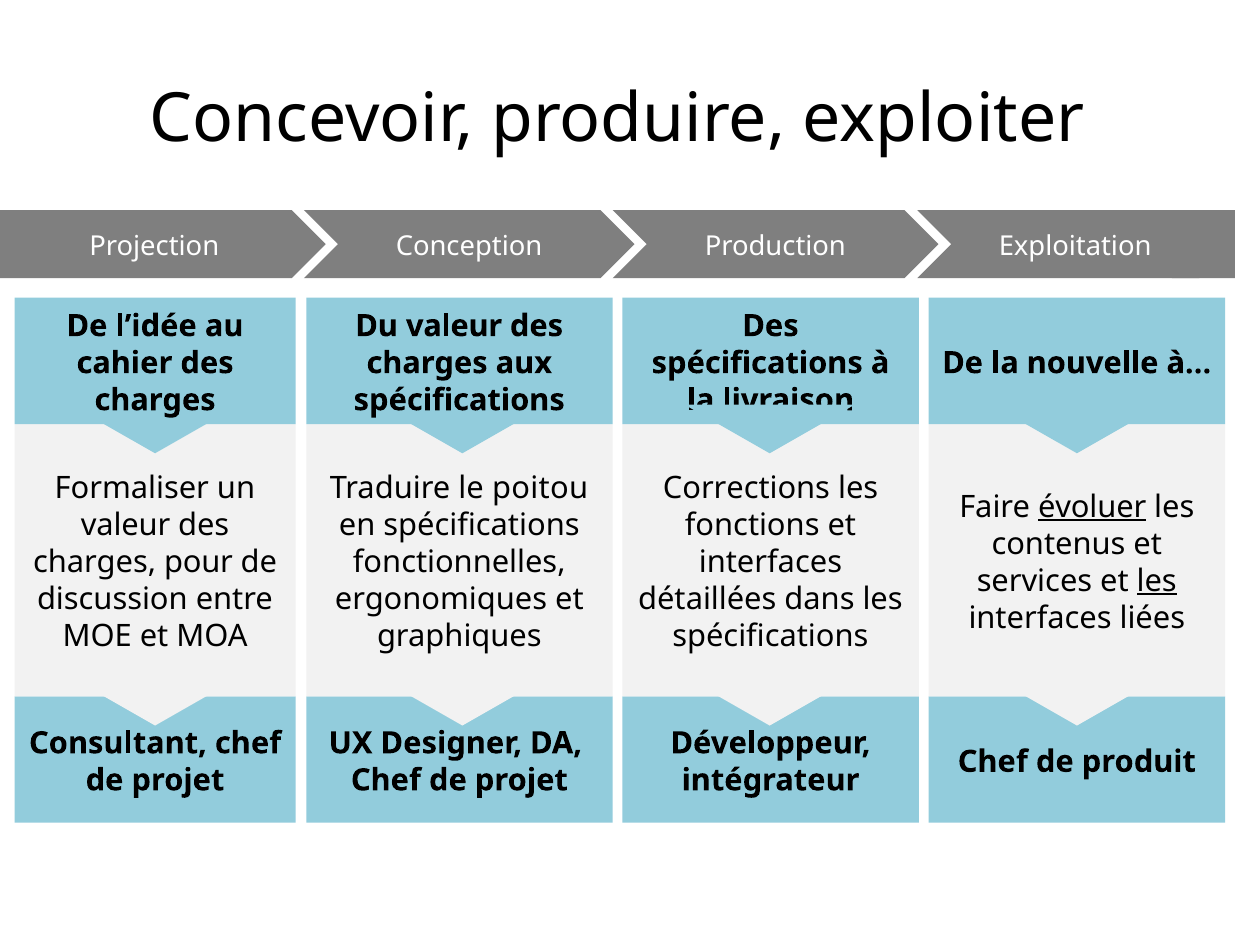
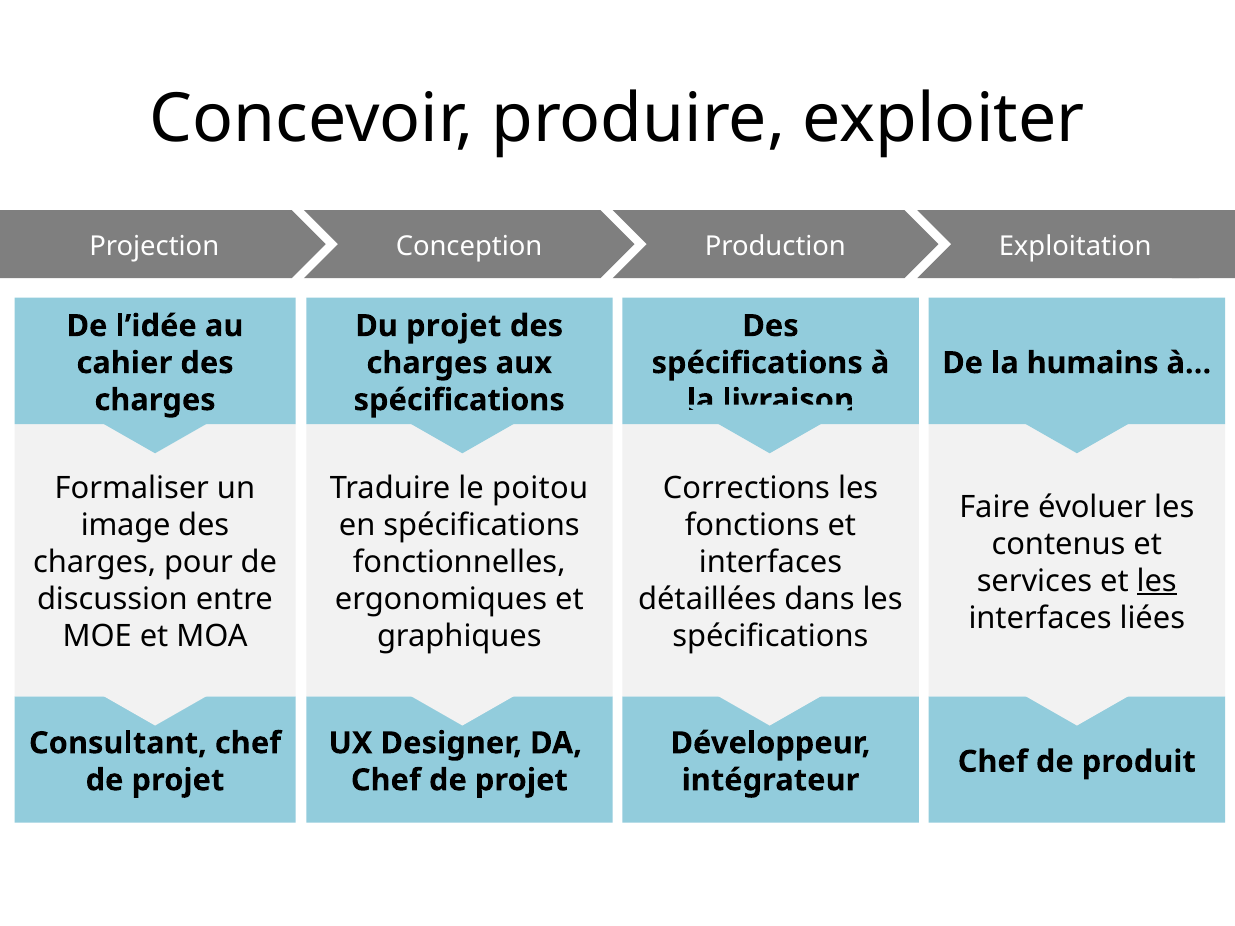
Du valeur: valeur -> projet
nouvelle: nouvelle -> humains
évoluer underline: present -> none
valeur at (126, 525): valeur -> image
